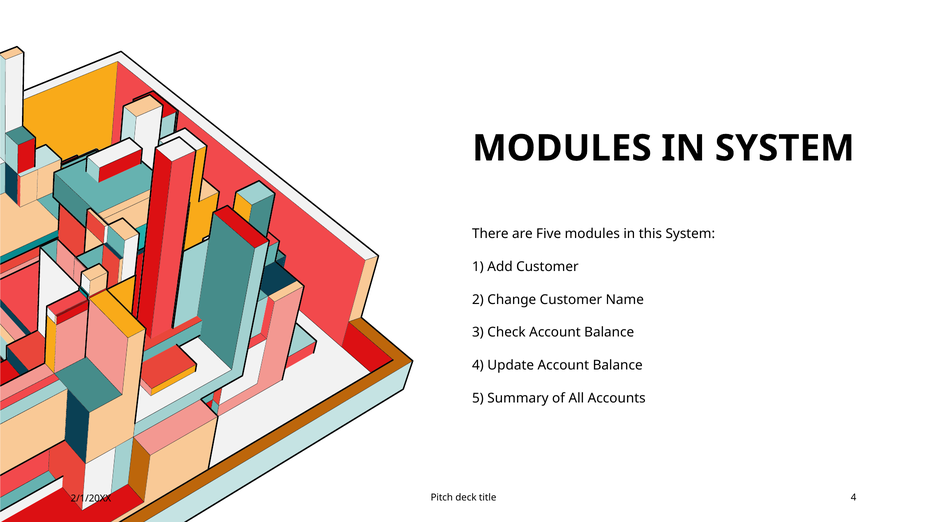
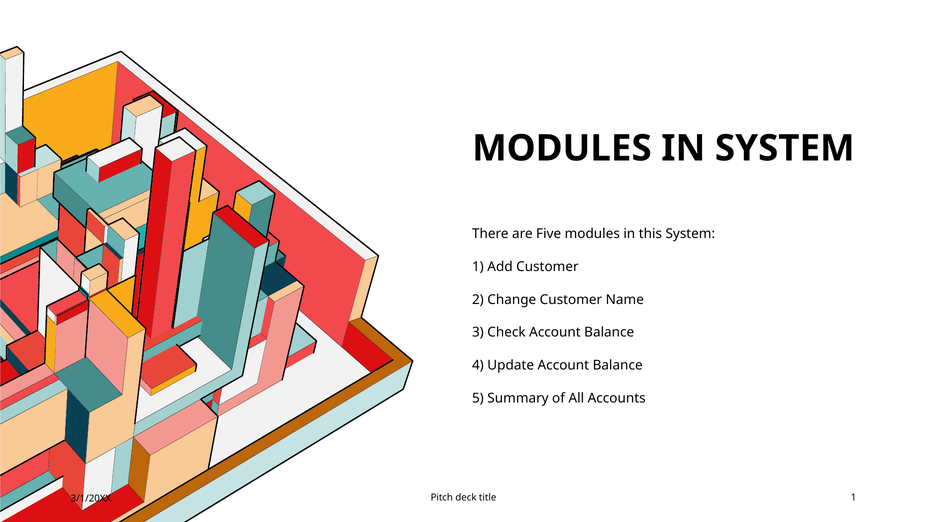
title 4: 4 -> 1
2/1/20XX: 2/1/20XX -> 3/1/20XX
